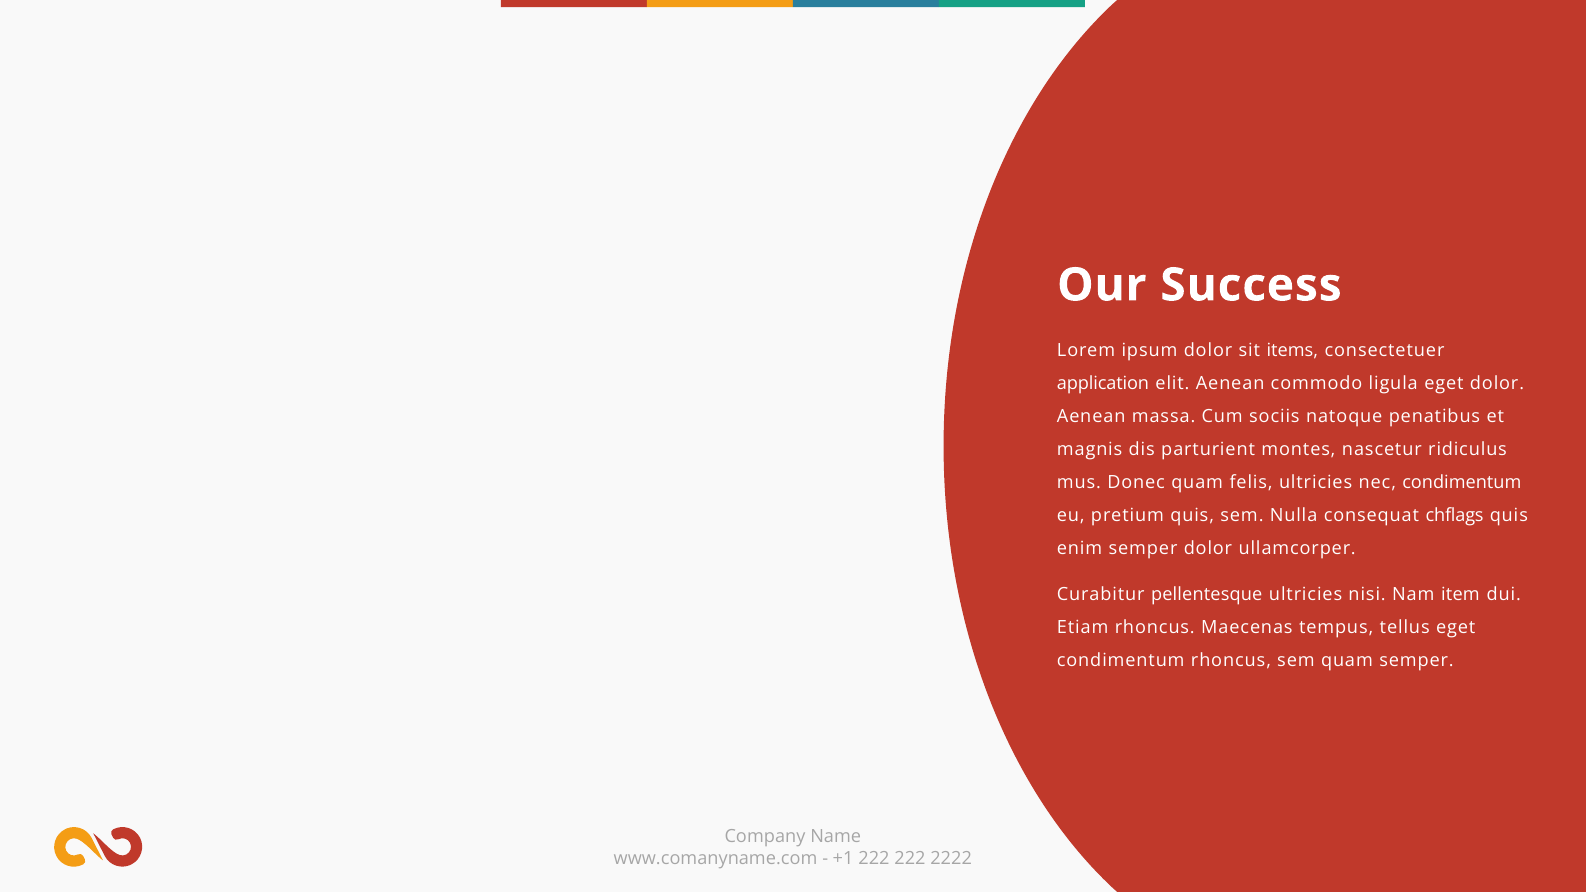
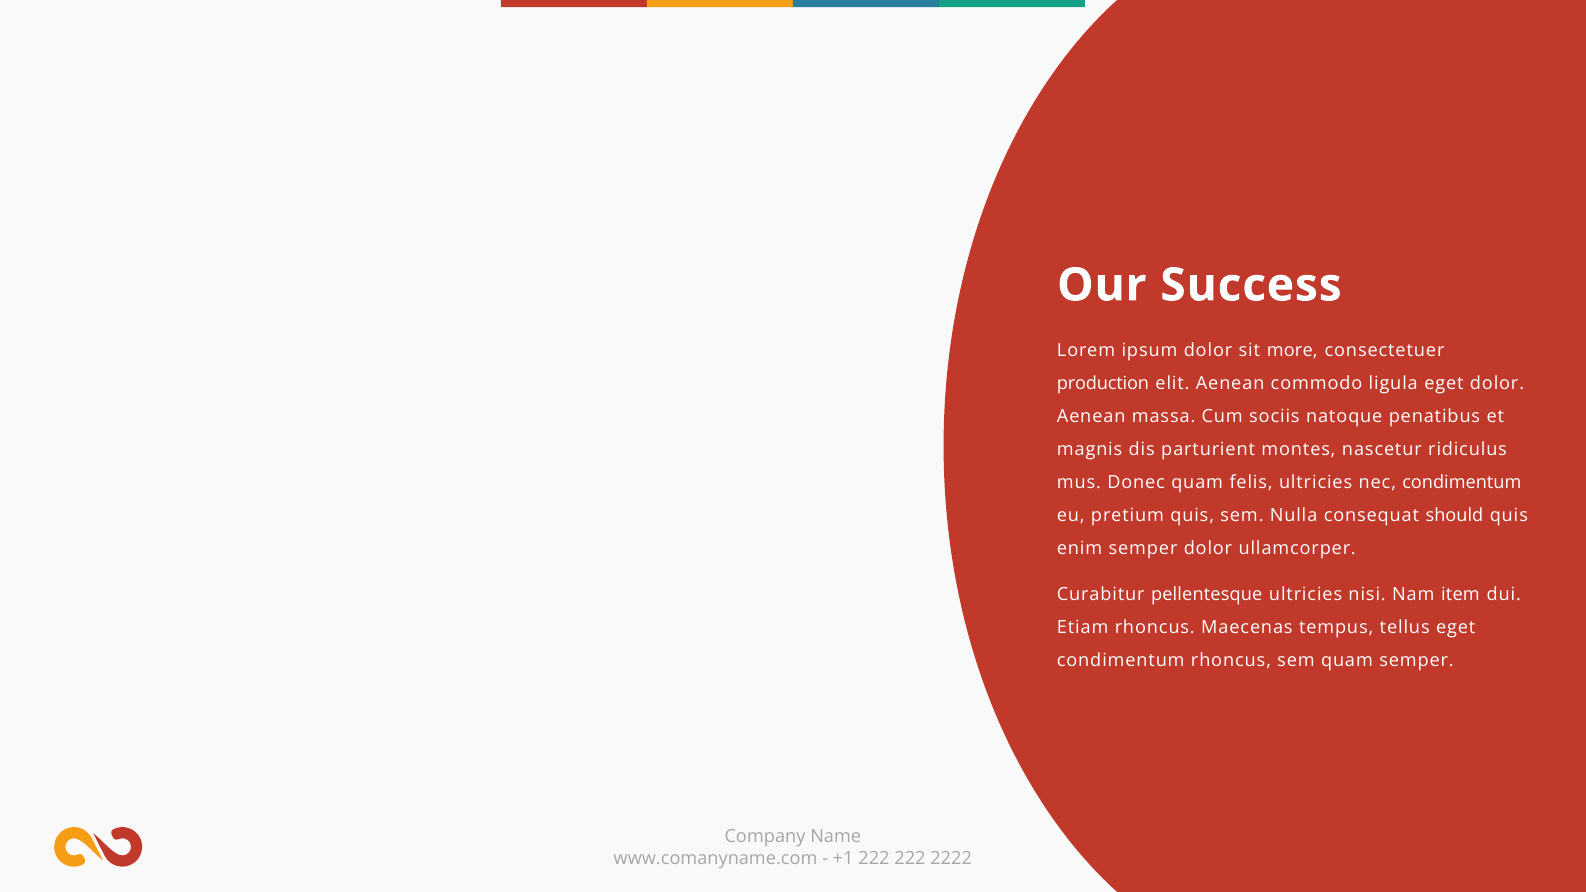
items: items -> more
application: application -> production
chflags: chflags -> should
